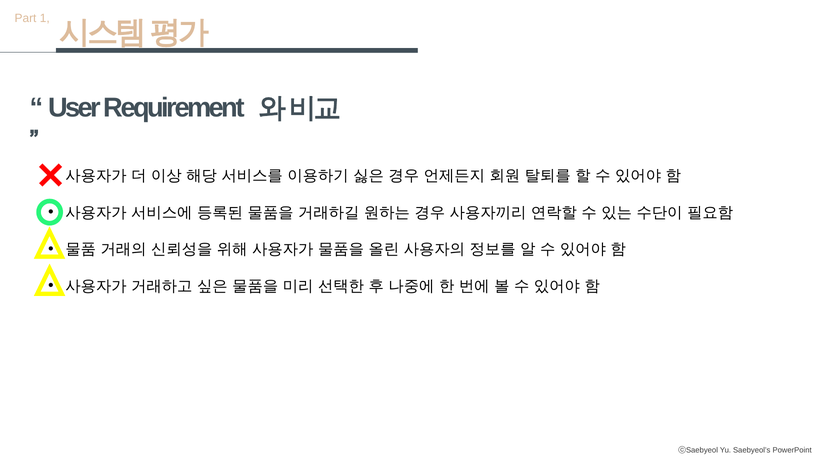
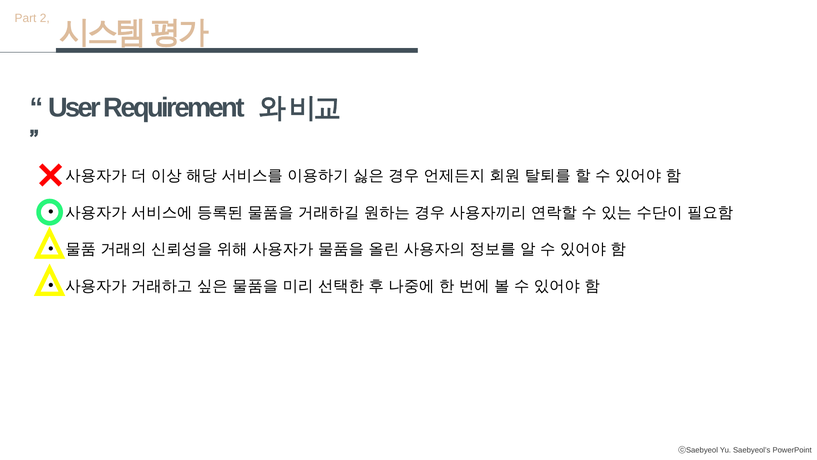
1: 1 -> 2
